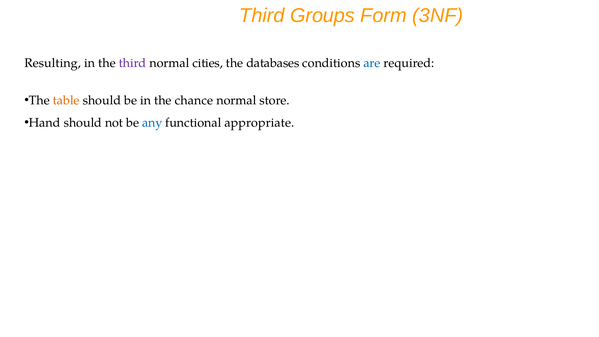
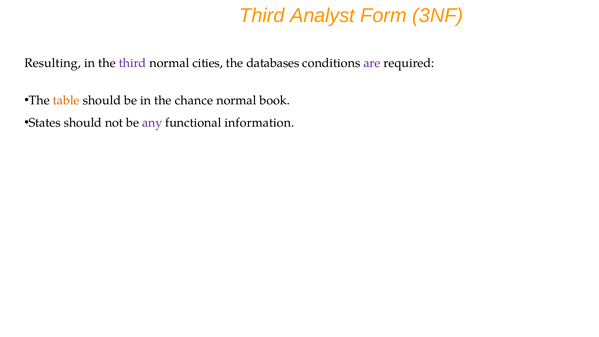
Groups: Groups -> Analyst
are colour: blue -> purple
store: store -> book
Hand: Hand -> States
any colour: blue -> purple
appropriate: appropriate -> information
